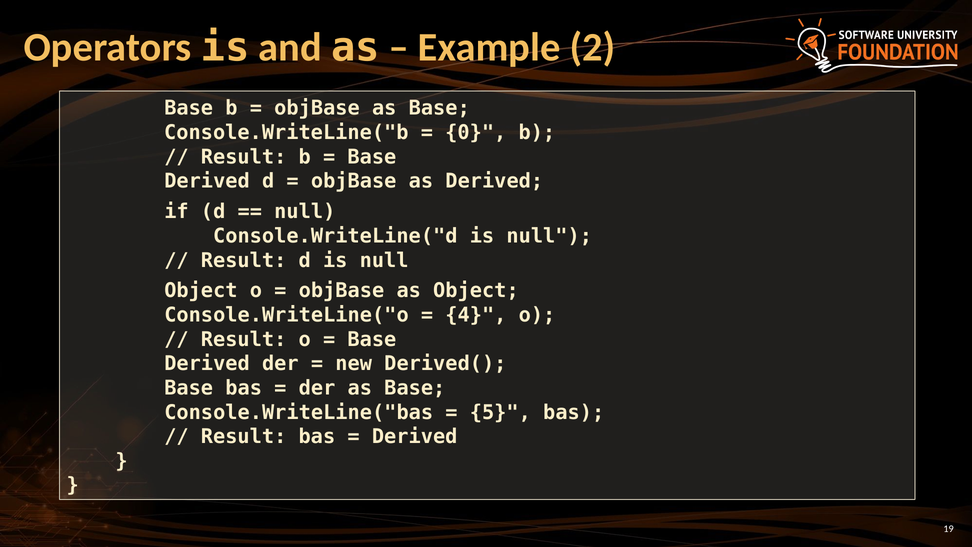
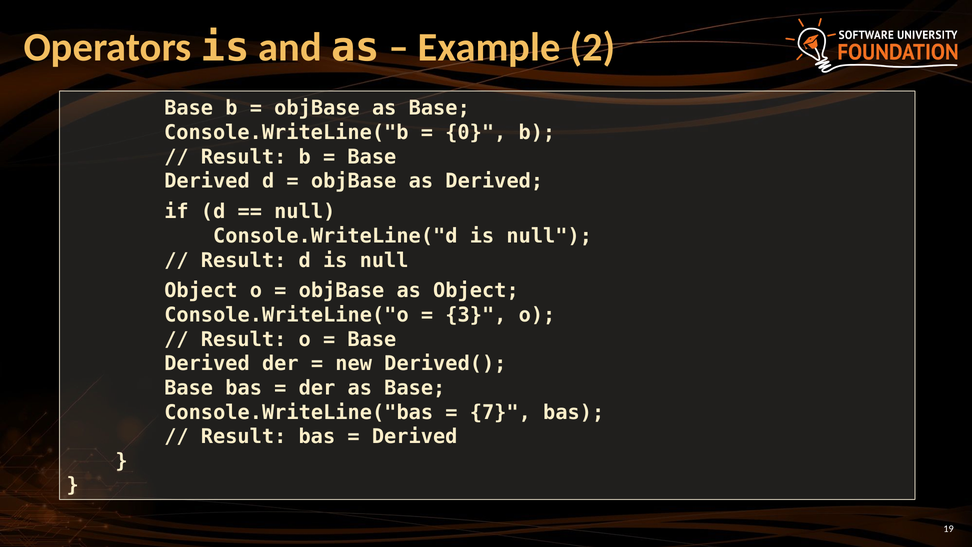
4: 4 -> 3
5: 5 -> 7
